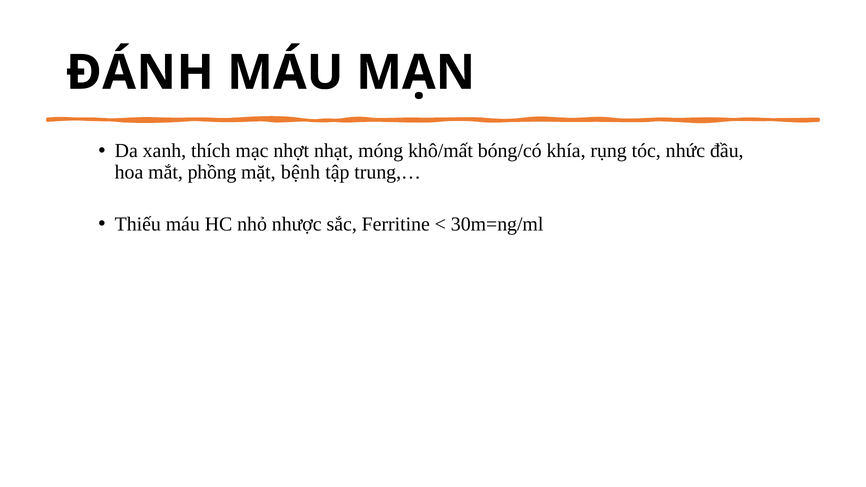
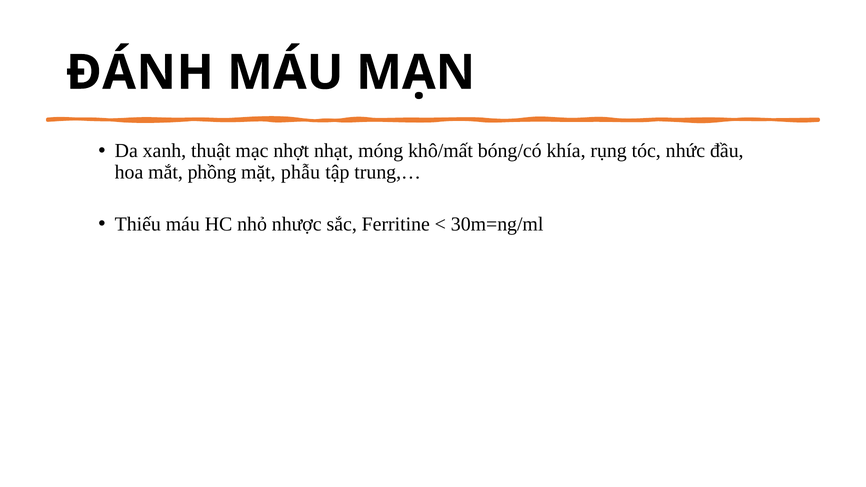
thích: thích -> thuật
bệnh: bệnh -> phẫu
